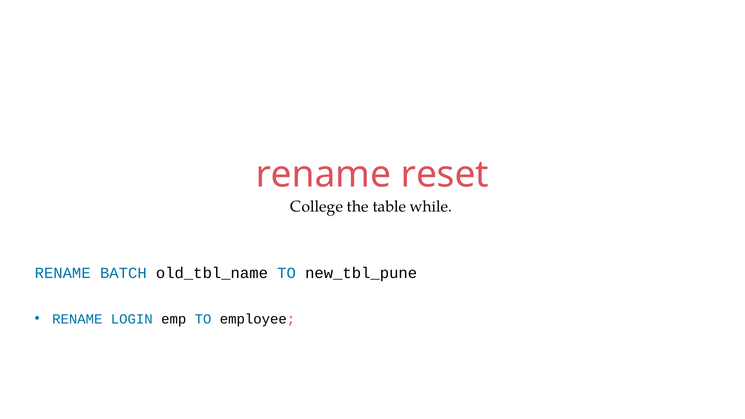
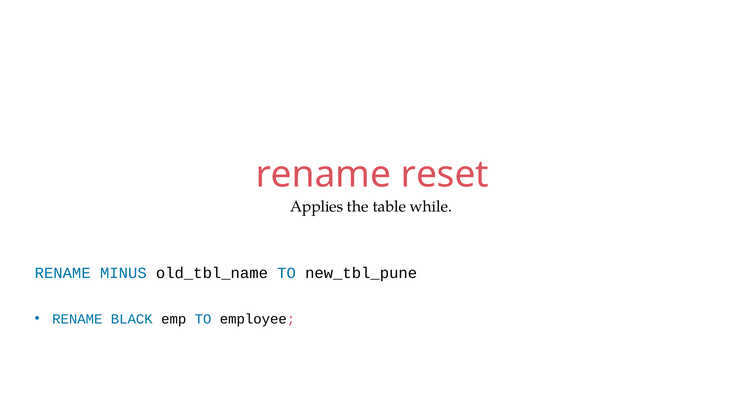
College: College -> Applies
BATCH: BATCH -> MINUS
LOGIN: LOGIN -> BLACK
